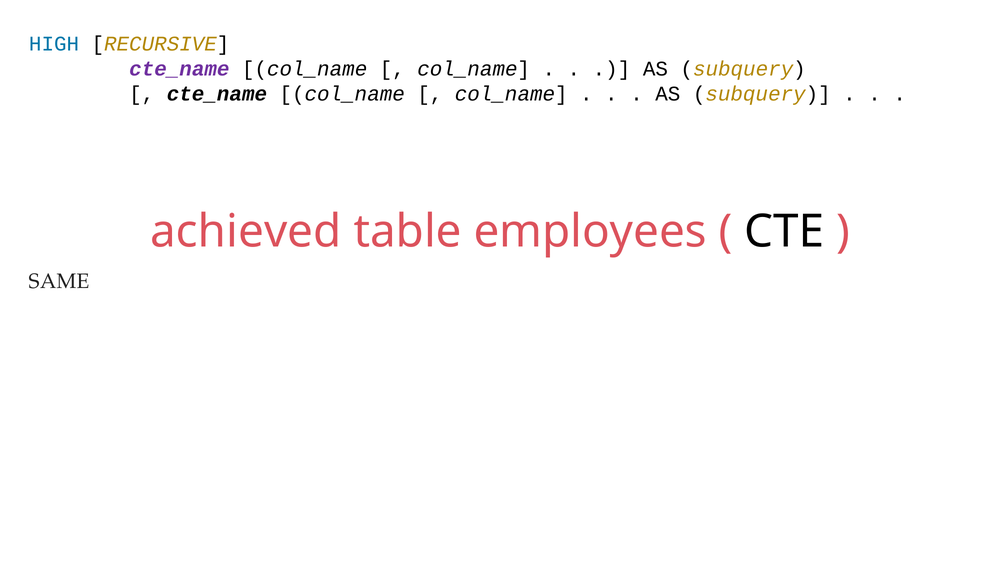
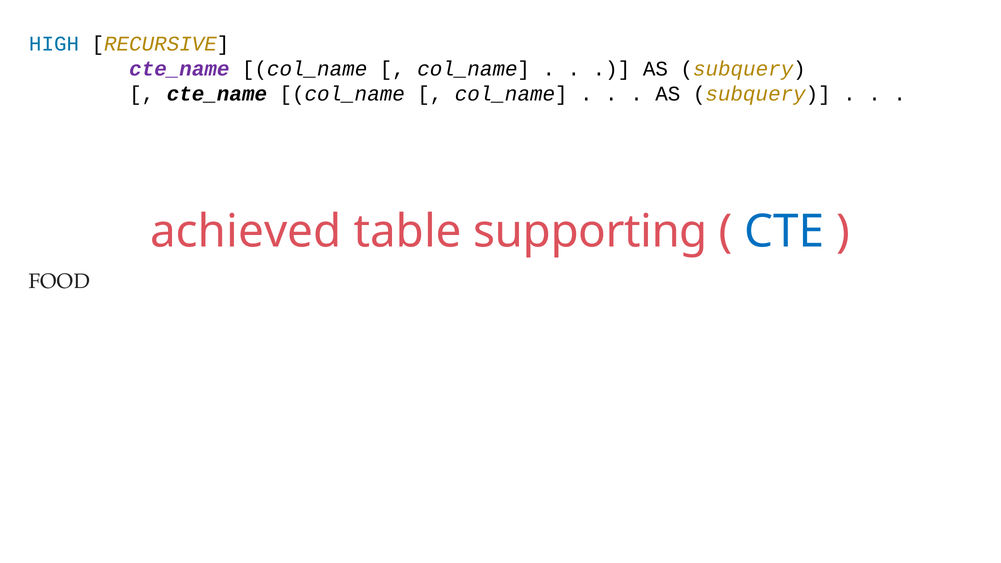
employees: employees -> supporting
CTE colour: black -> blue
SAME: SAME -> FOOD
